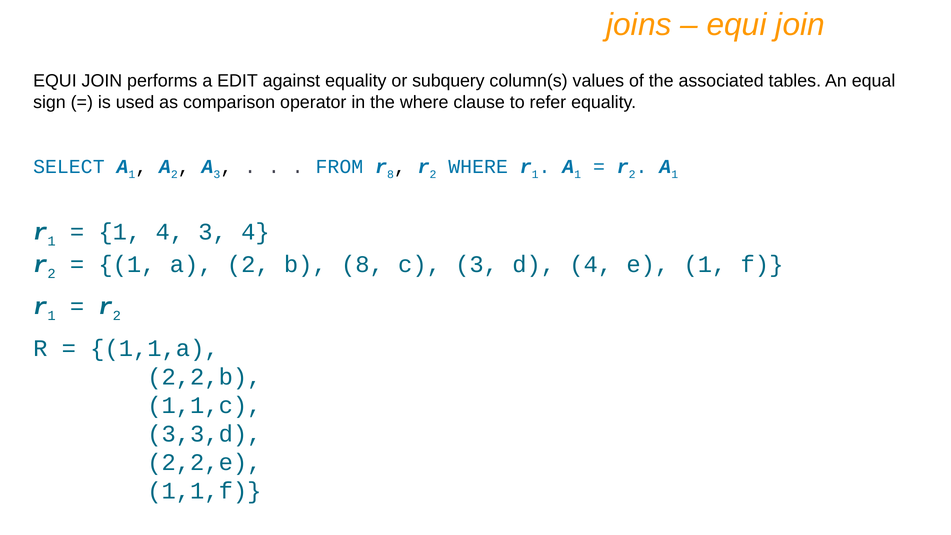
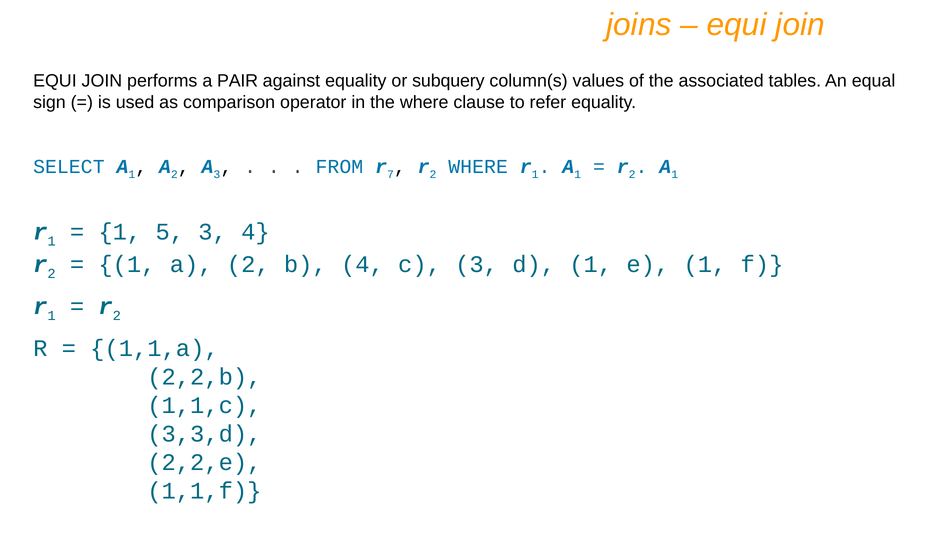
EDIT: EDIT -> PAIR
r 8: 8 -> 7
1 4: 4 -> 5
b 8: 8 -> 4
d 4: 4 -> 1
